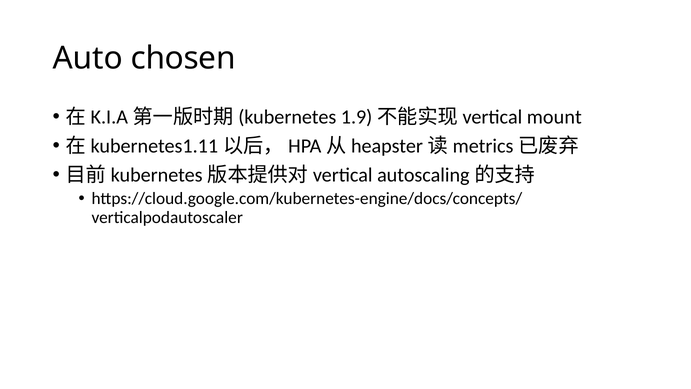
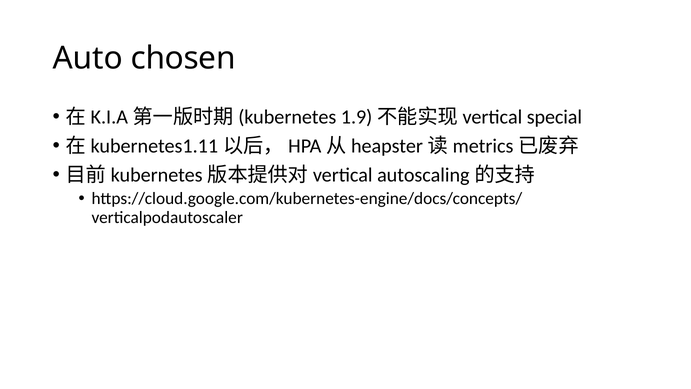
mount: mount -> special
